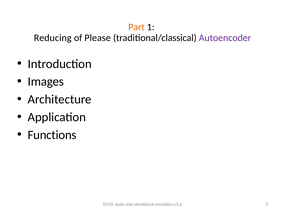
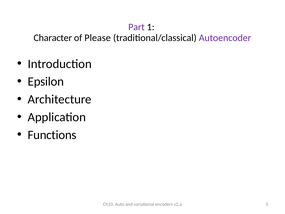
Part colour: orange -> purple
Reducing: Reducing -> Character
Images: Images -> Epsilon
